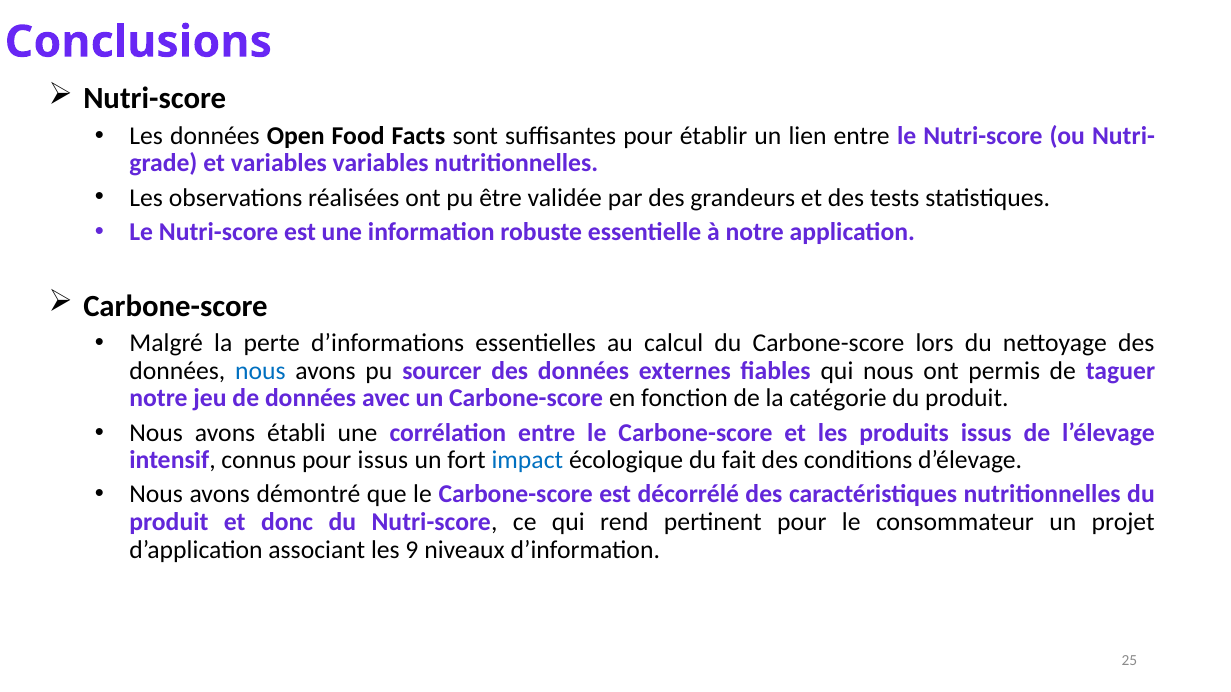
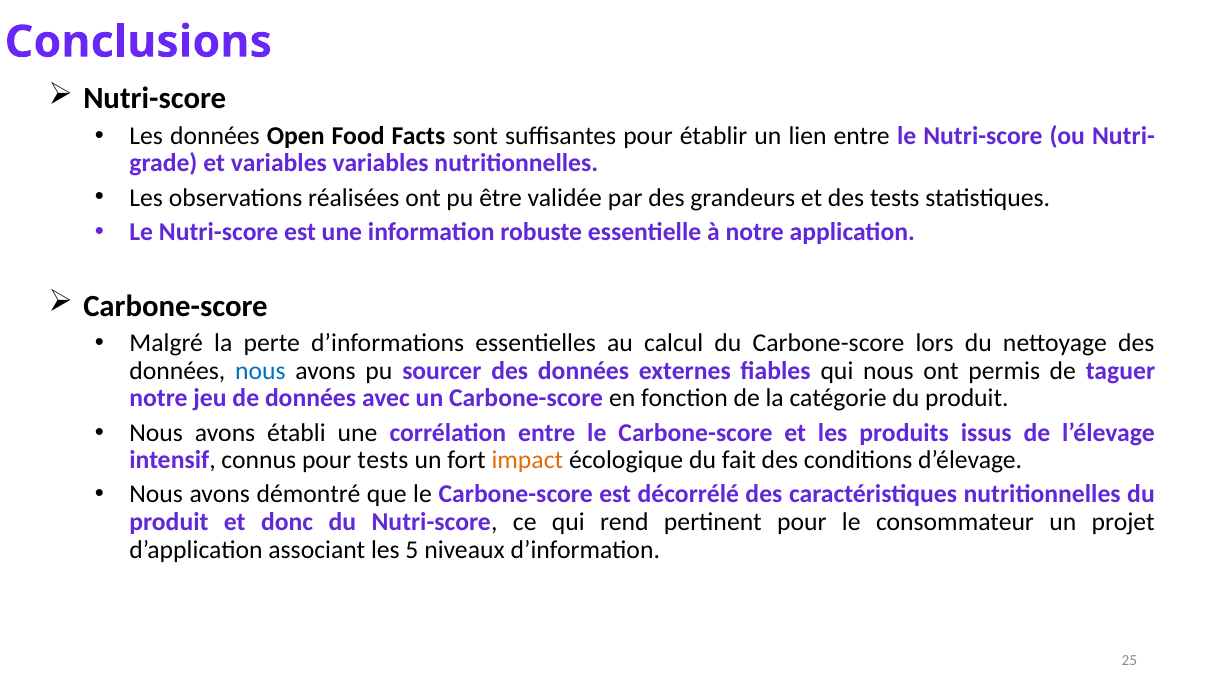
pour issus: issus -> tests
impact colour: blue -> orange
9: 9 -> 5
